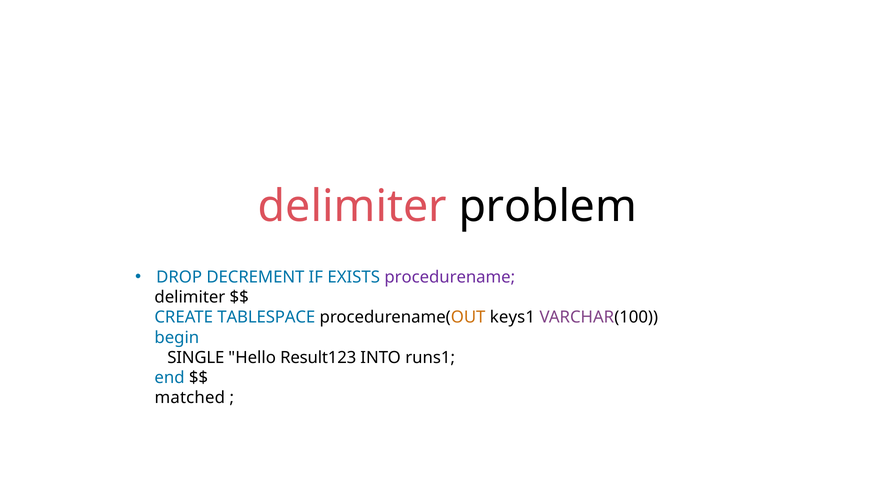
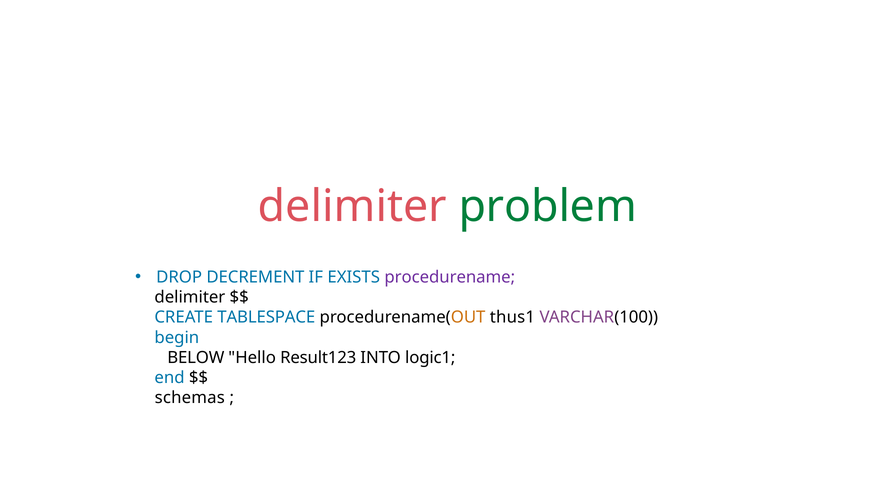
problem colour: black -> green
keys1: keys1 -> thus1
SINGLE: SINGLE -> BELOW
runs1: runs1 -> logic1
matched: matched -> schemas
